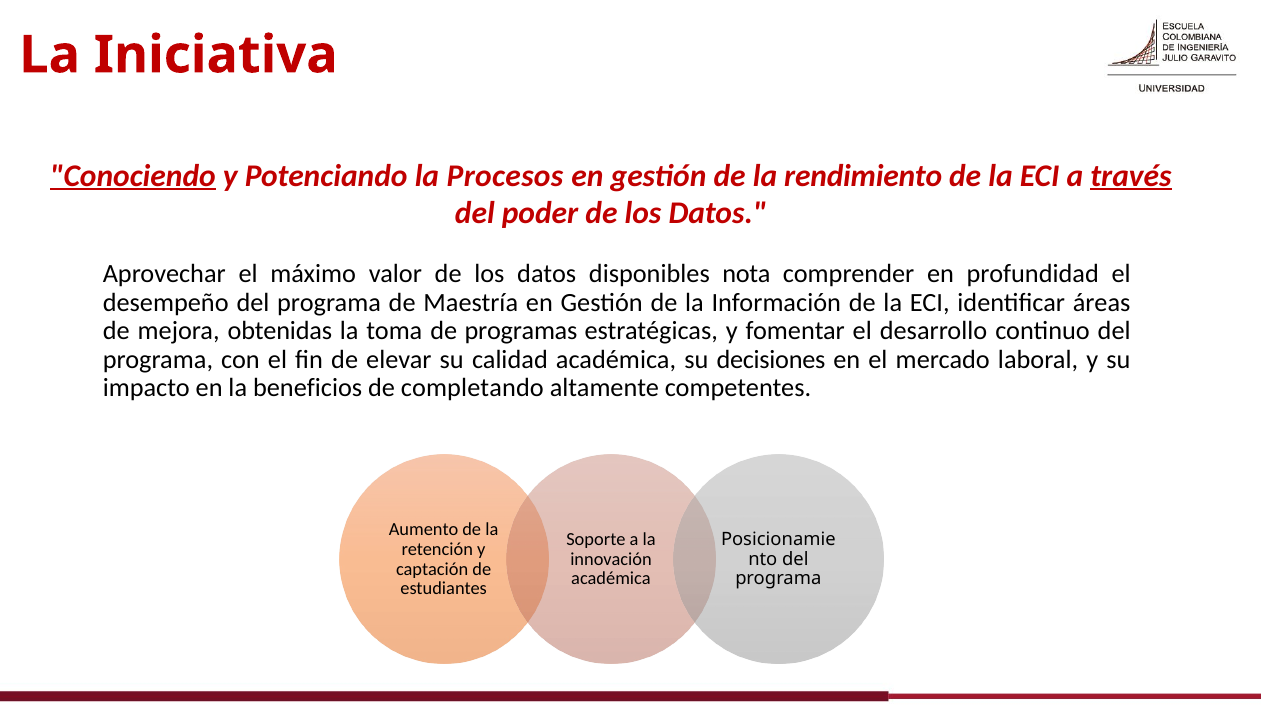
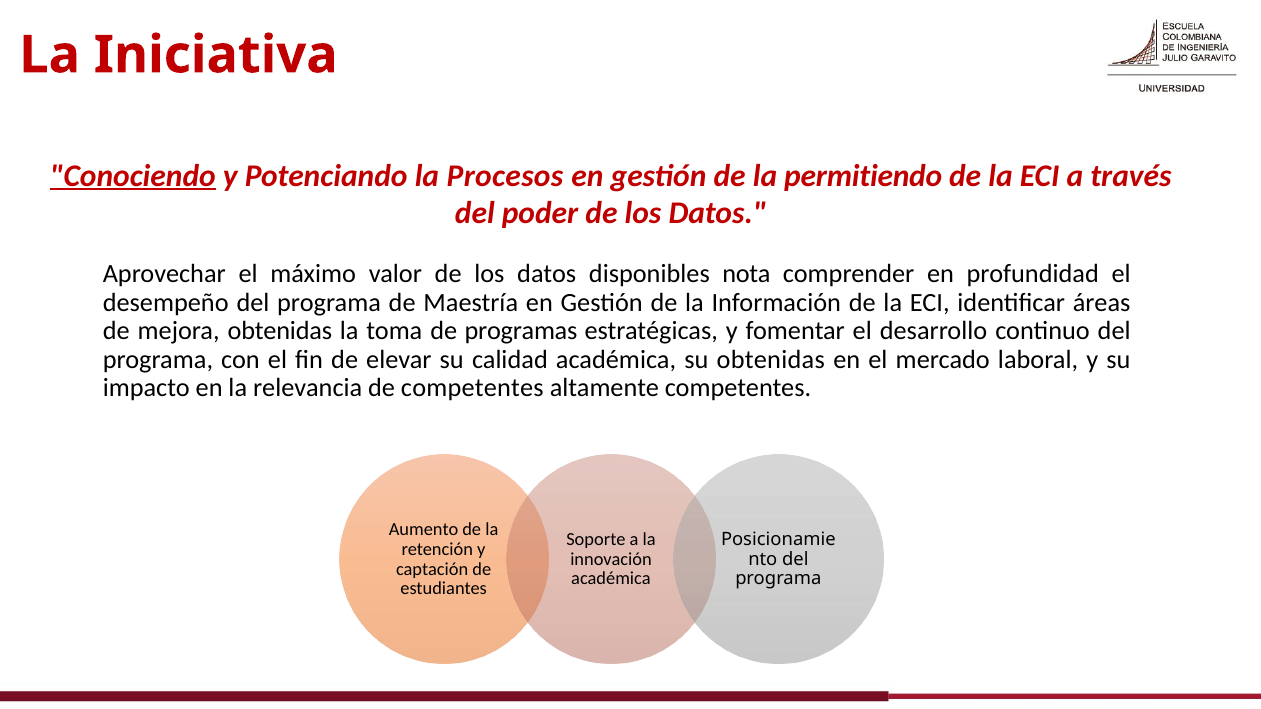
rendimiento: rendimiento -> permitiendo
través underline: present -> none
su decisiones: decisiones -> obtenidas
beneficios: beneficios -> relevancia
de completando: completando -> competentes
